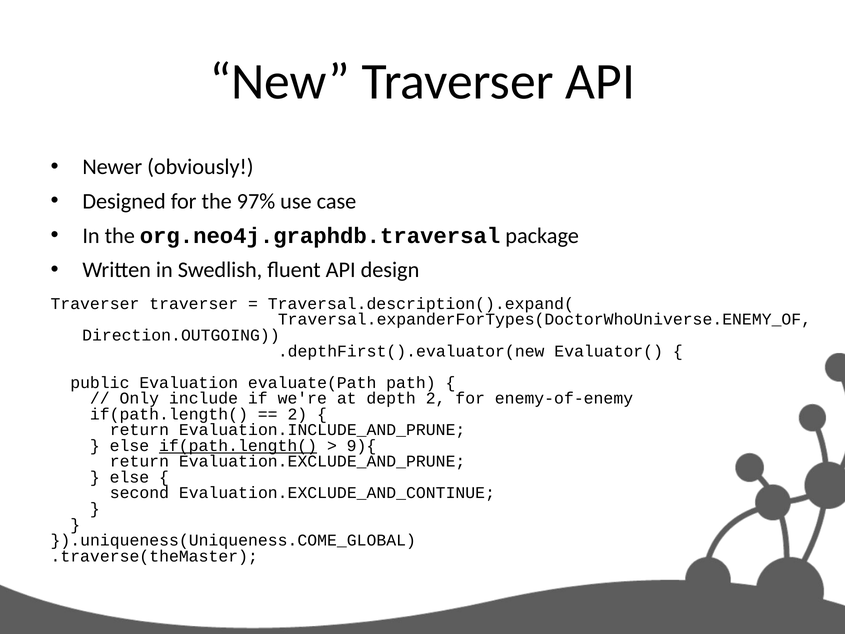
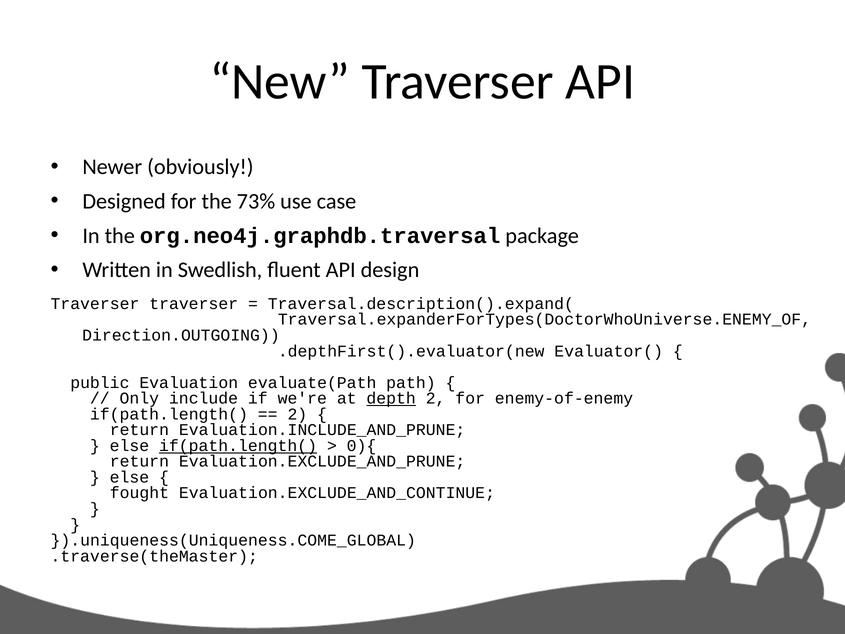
97%: 97% -> 73%
depth underline: none -> present
9){: 9){ -> 0){
second: second -> fought
